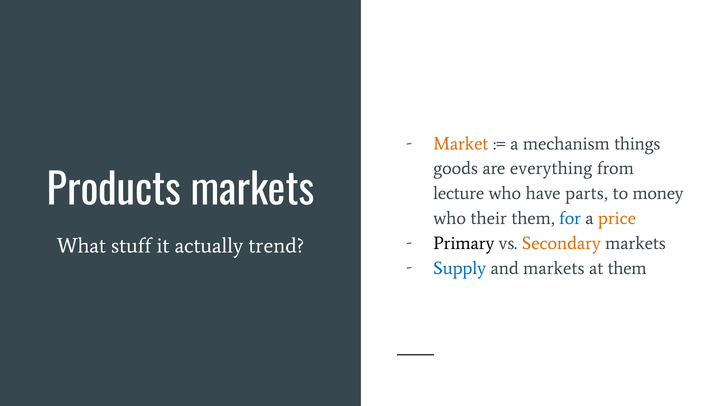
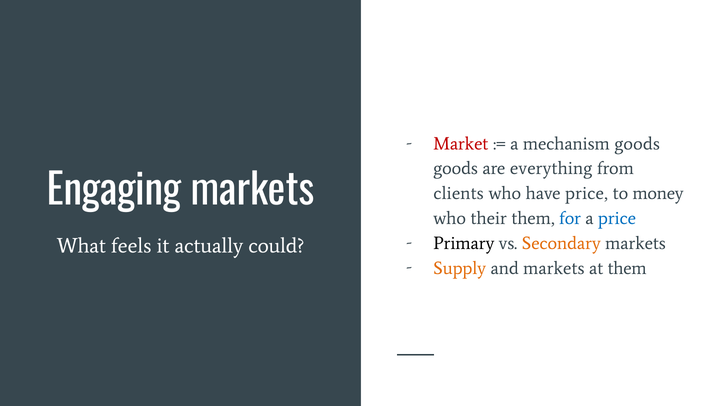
Market colour: orange -> red
mechanism things: things -> goods
Products: Products -> Engaging
lecture: lecture -> clients
have parts: parts -> price
price at (617, 218) colour: orange -> blue
stuff: stuff -> feels
trend: trend -> could
Supply colour: blue -> orange
